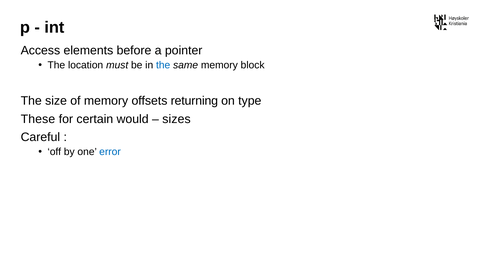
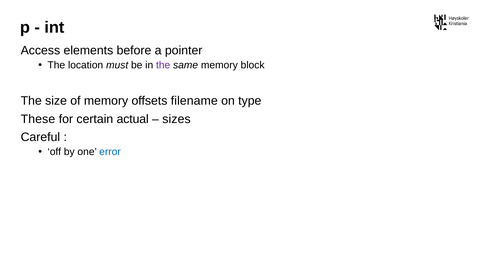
the at (163, 65) colour: blue -> purple
returning: returning -> filename
would: would -> actual
